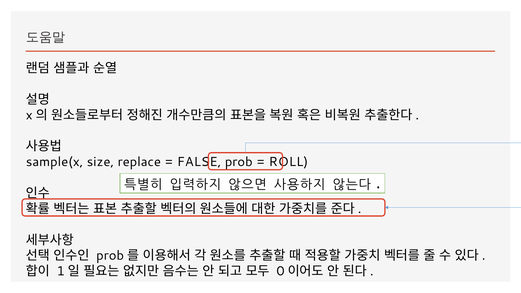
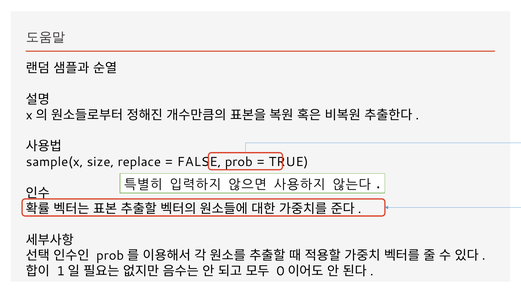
ROLL: ROLL -> TRUE
